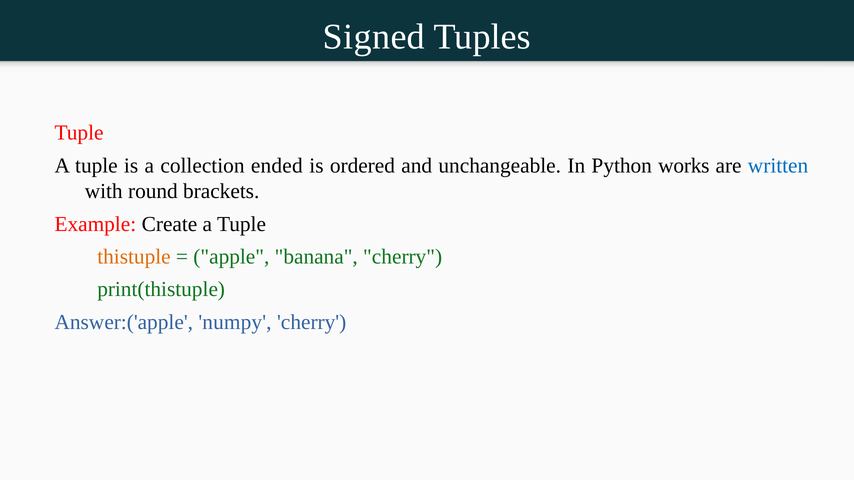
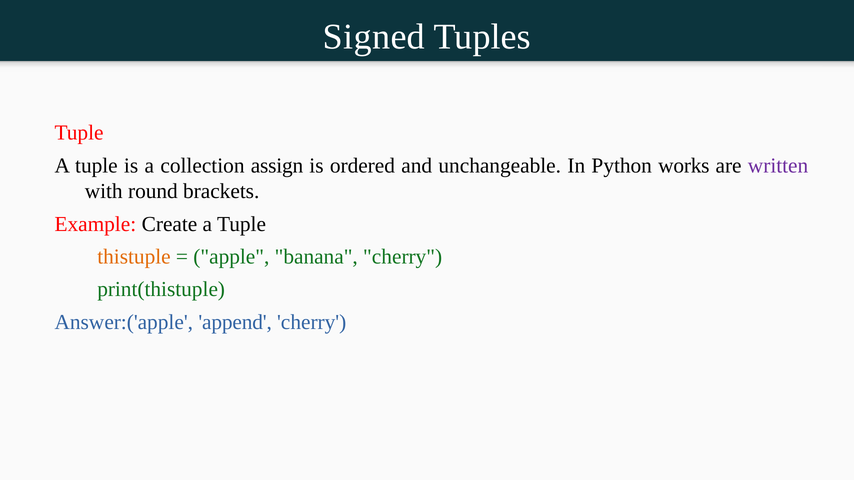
ended: ended -> assign
written colour: blue -> purple
numpy: numpy -> append
